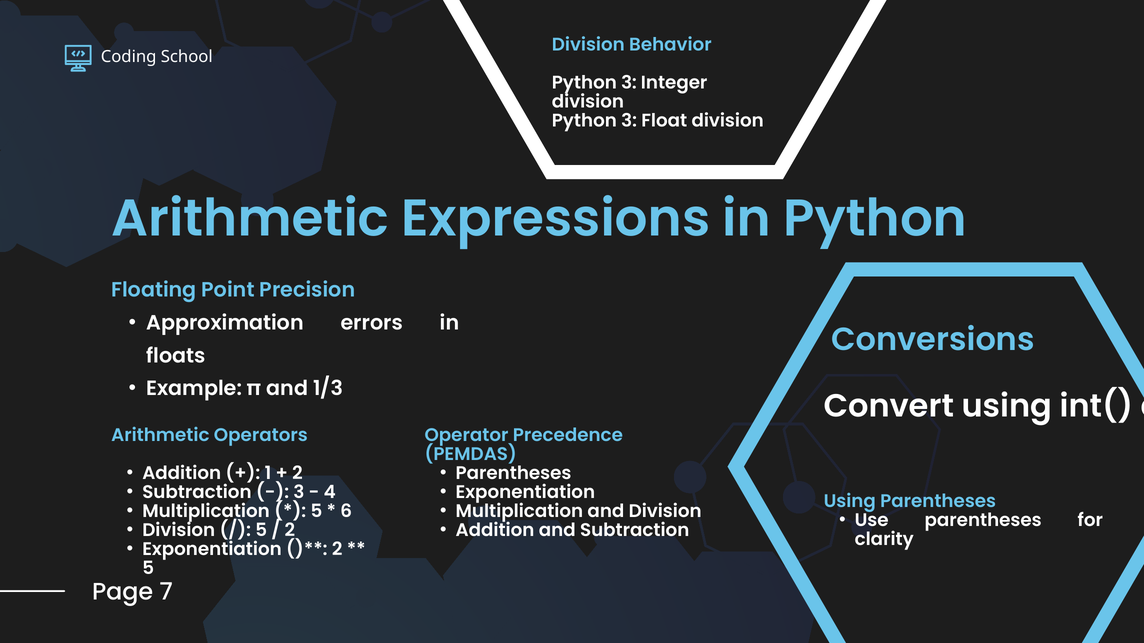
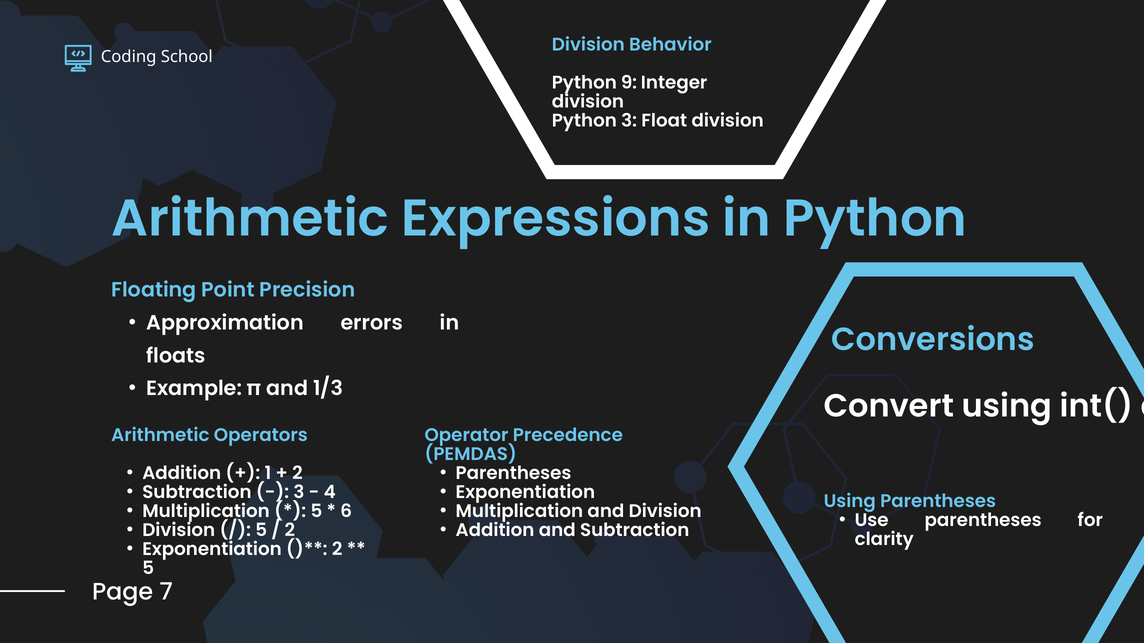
3 at (629, 83): 3 -> 9
